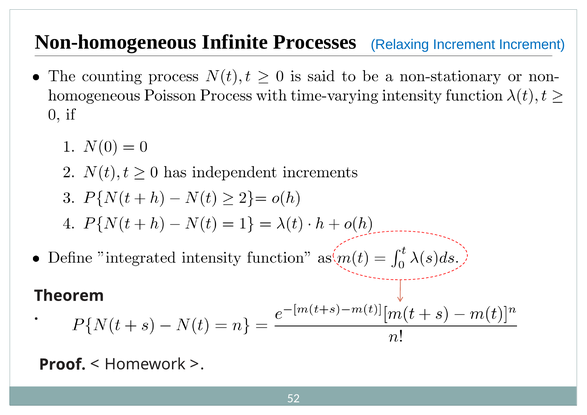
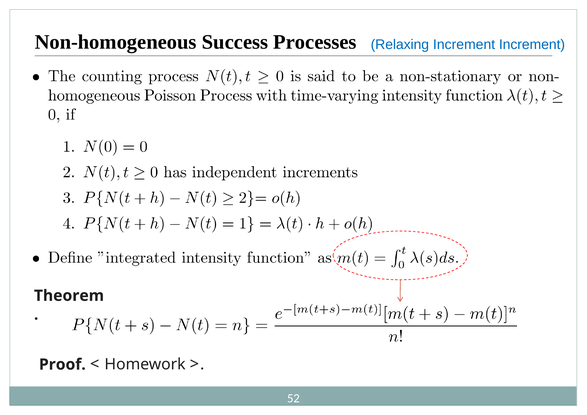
Infinite: Infinite -> Success
